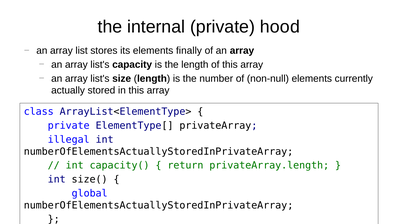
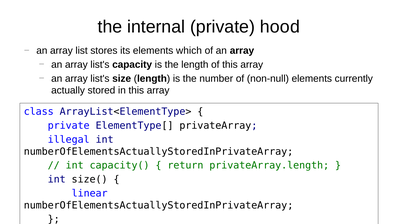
finally: finally -> which
global: global -> linear
